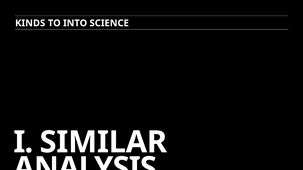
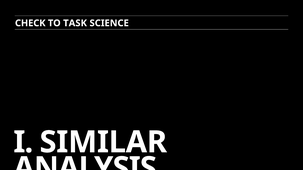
KINDS: KINDS -> CHECK
INTO: INTO -> TASK
